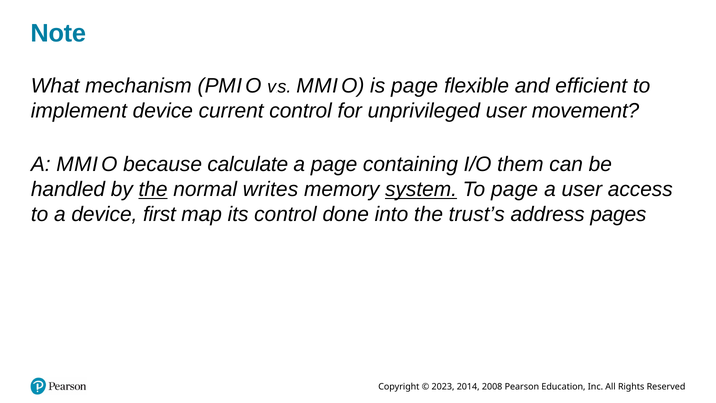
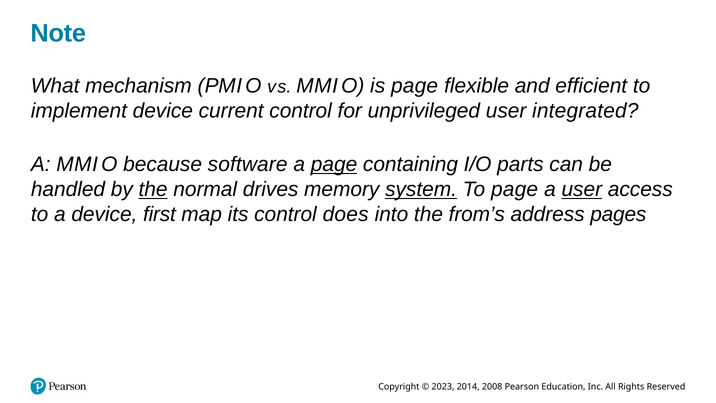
movement: movement -> integrated
calculate: calculate -> software
page at (334, 164) underline: none -> present
them: them -> parts
writes: writes -> drives
user at (582, 189) underline: none -> present
done: done -> does
trust’s: trust’s -> from’s
